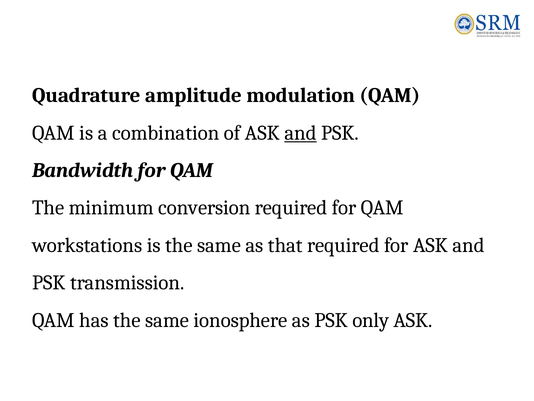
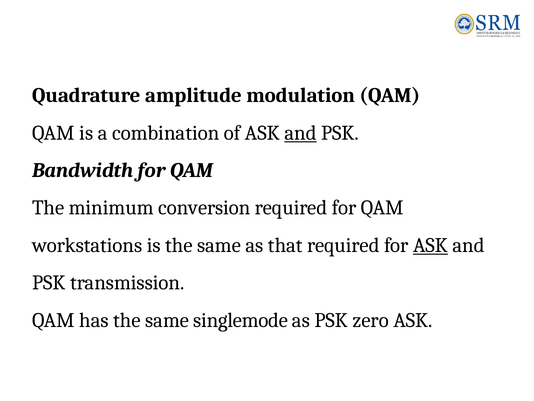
ASK at (430, 245) underline: none -> present
ionosphere: ionosphere -> singlemode
only: only -> zero
